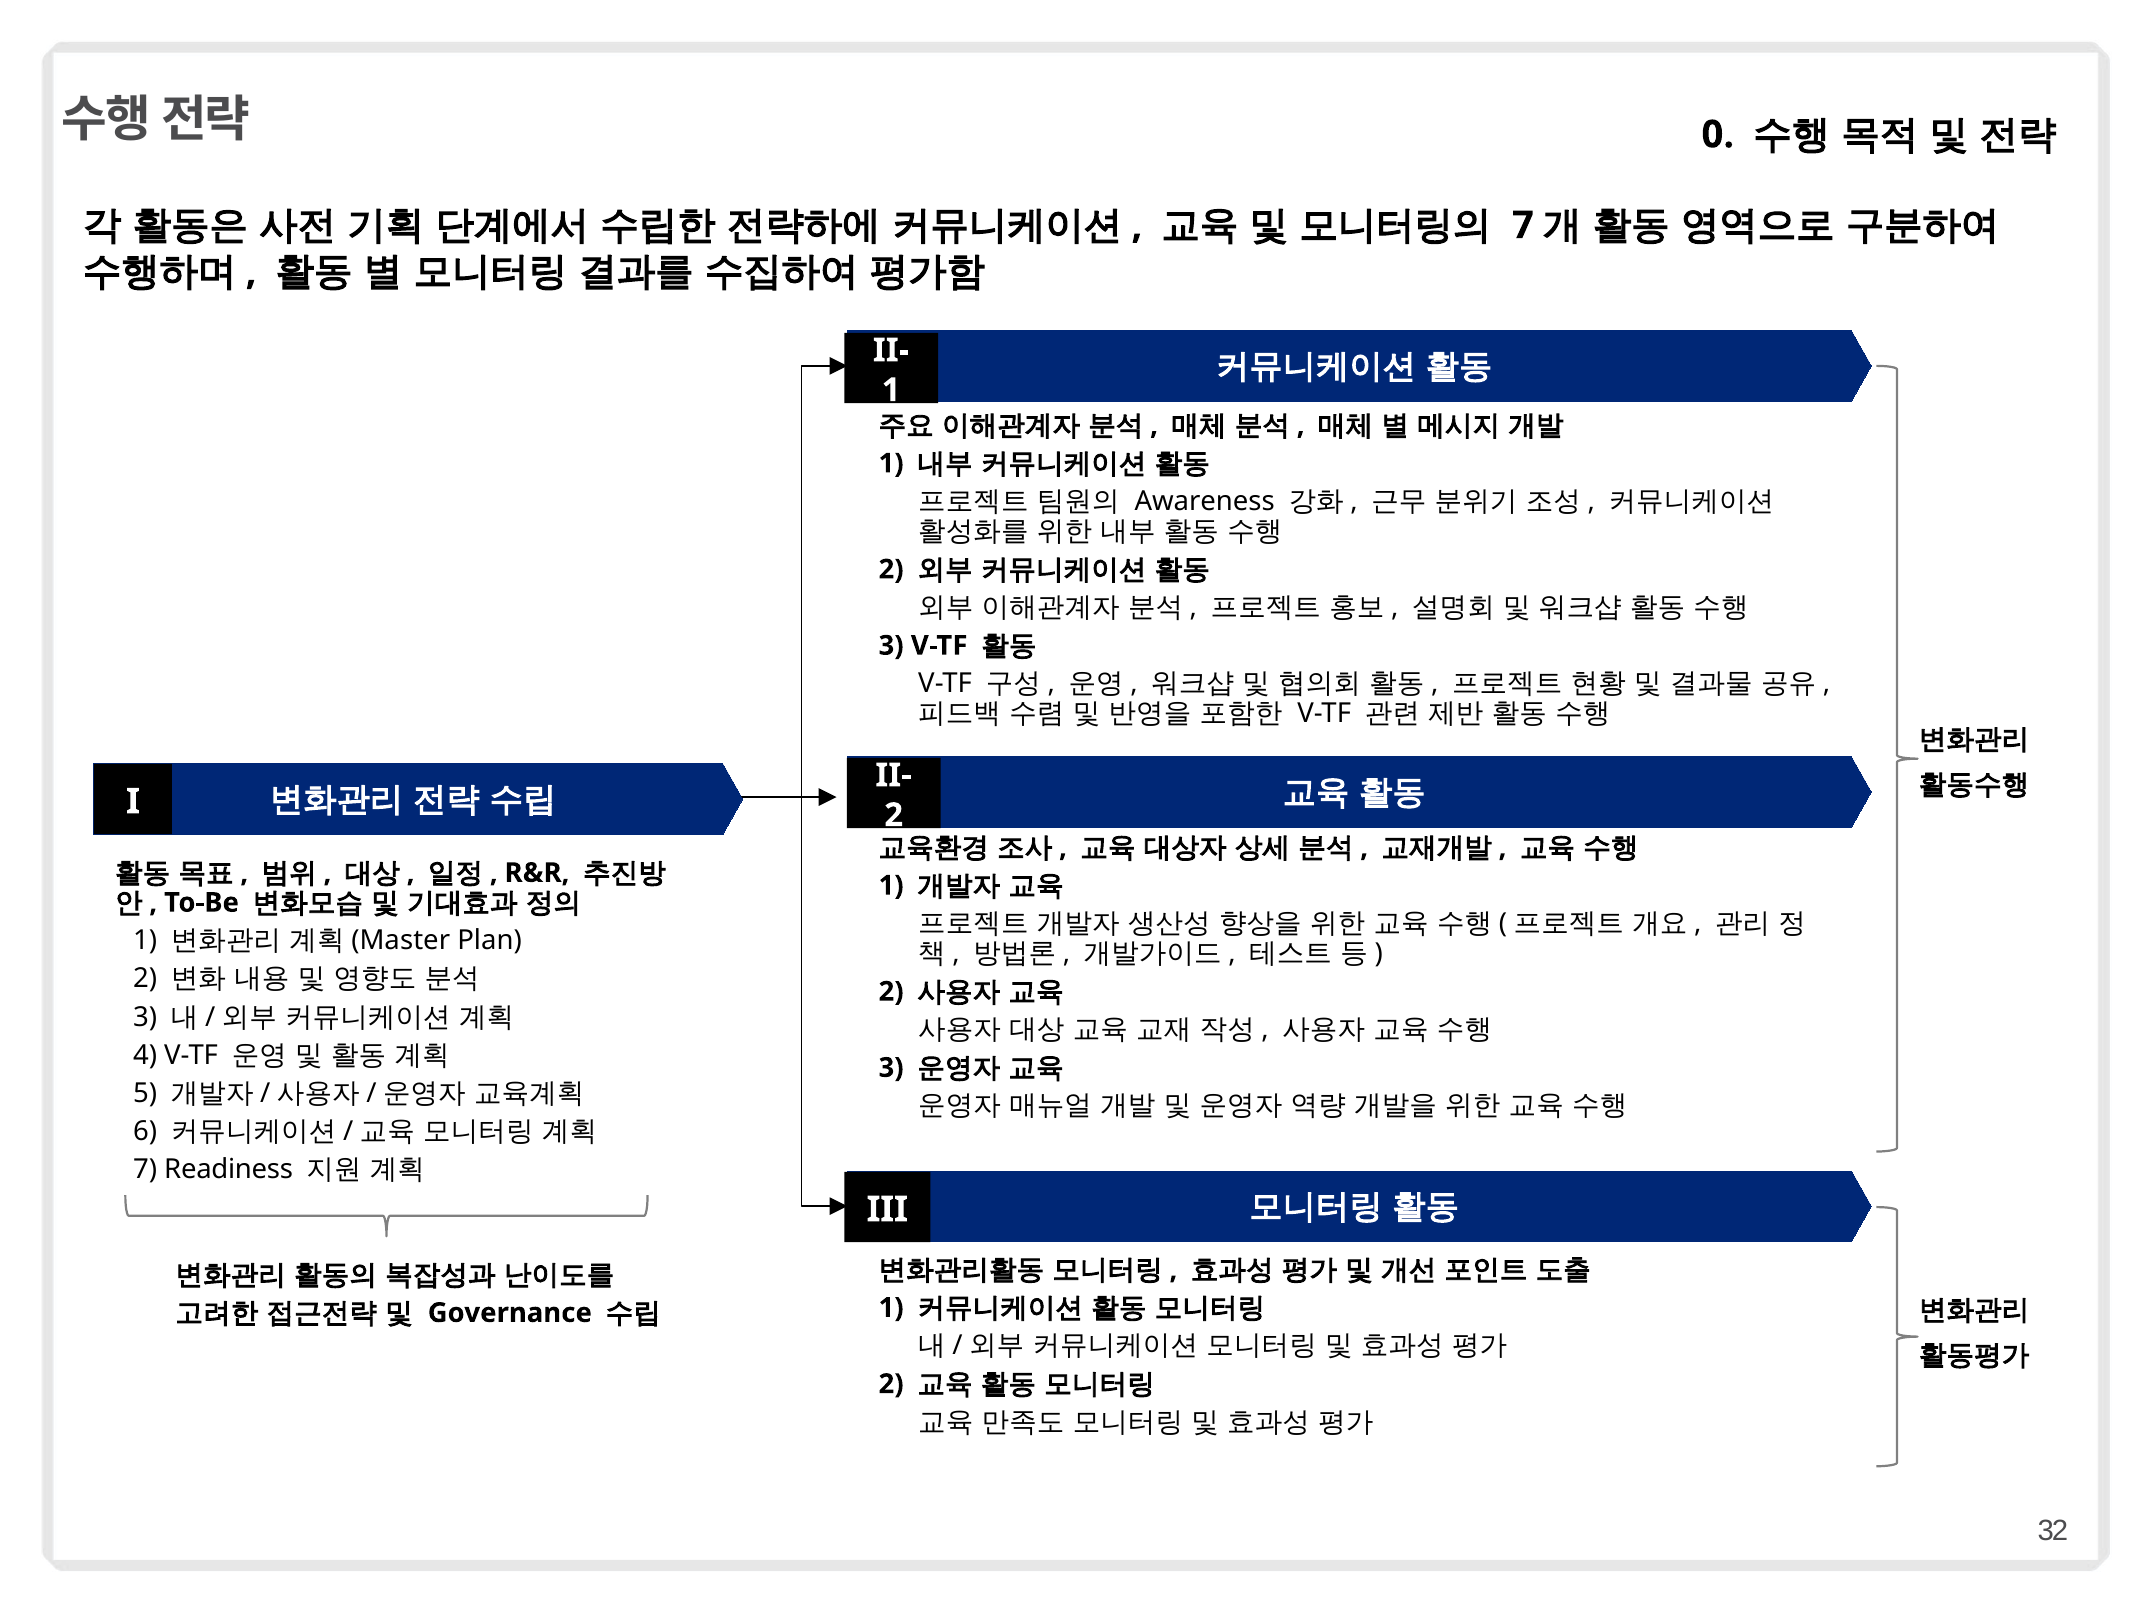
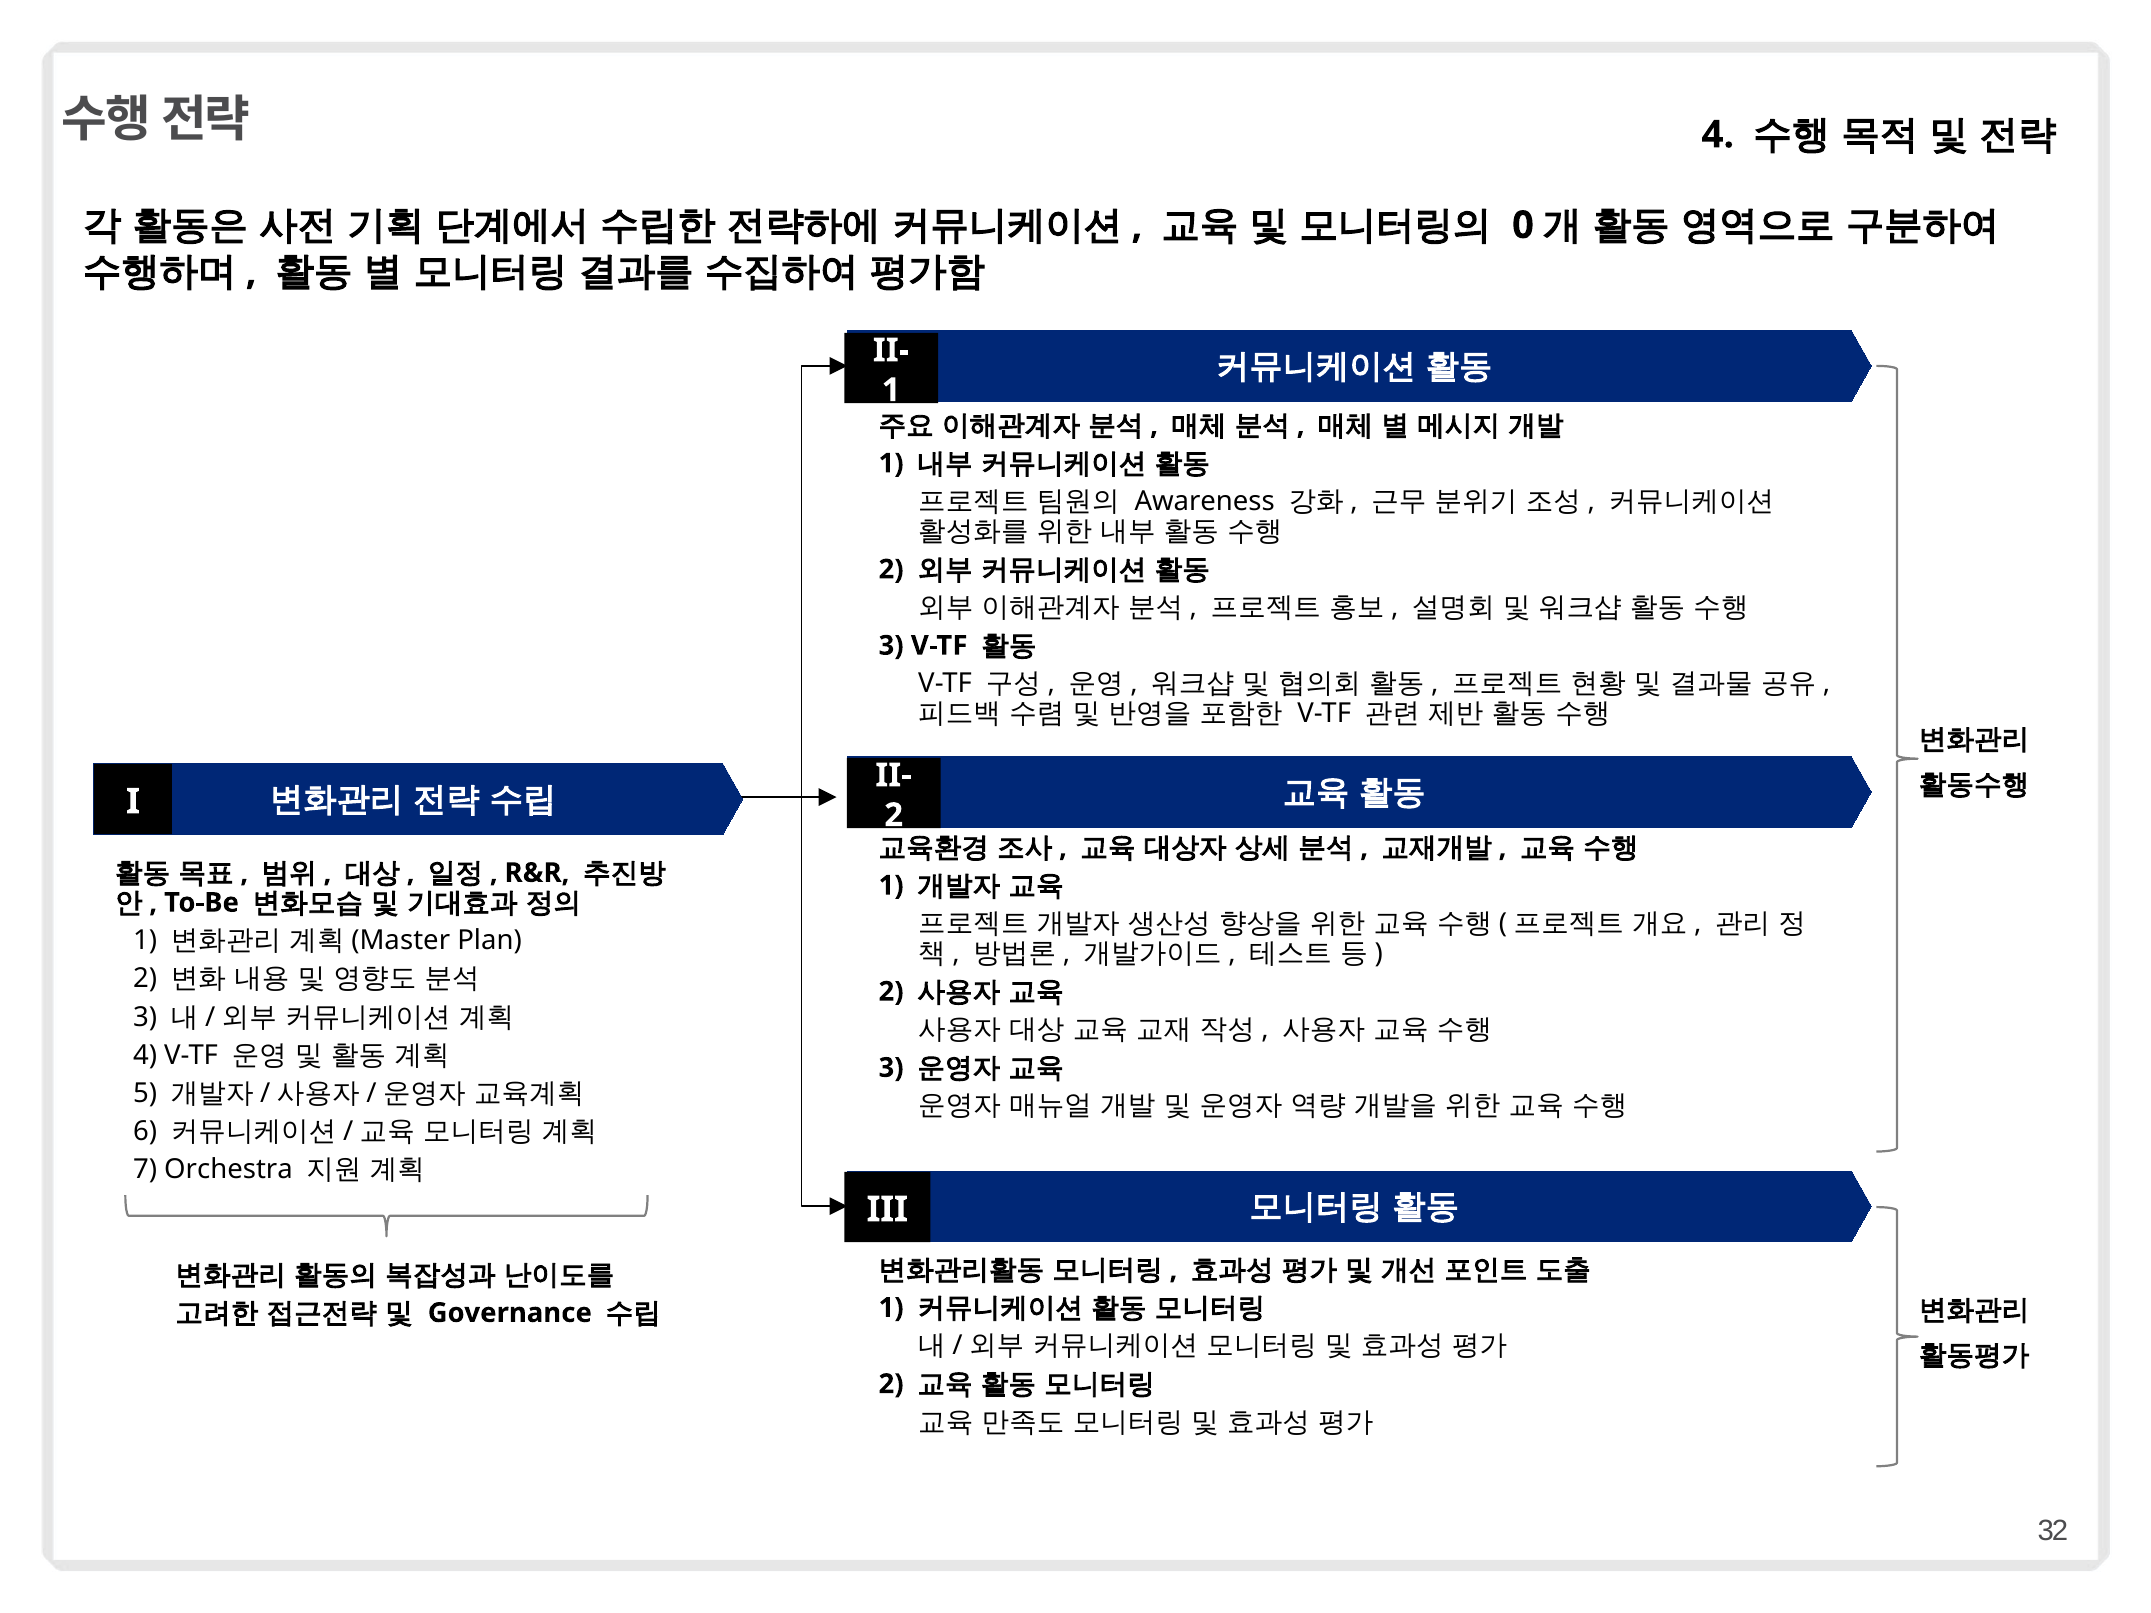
0 at (1718, 135): 0 -> 4
7 at (1523, 225): 7 -> 0
Readiness: Readiness -> Orchestra
